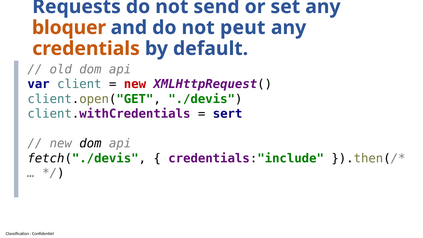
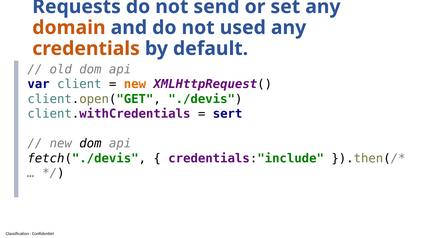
bloquer: bloquer -> domain
peut: peut -> used
new at (135, 84) colour: red -> orange
